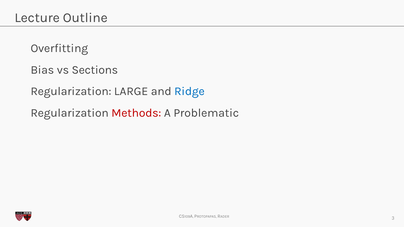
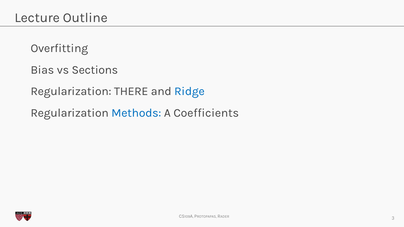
LARGE: LARGE -> THERE
Methods colour: red -> blue
Problematic: Problematic -> Coefficients
